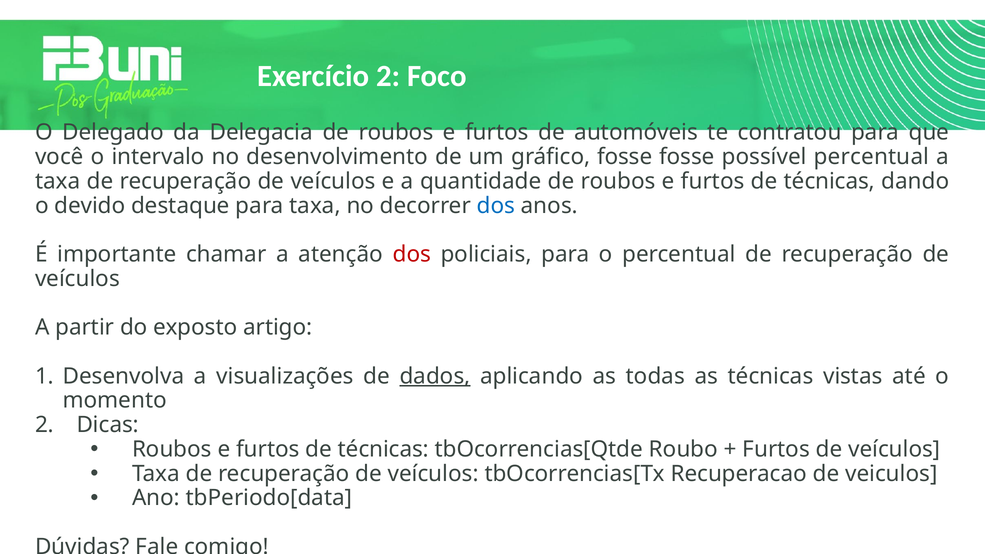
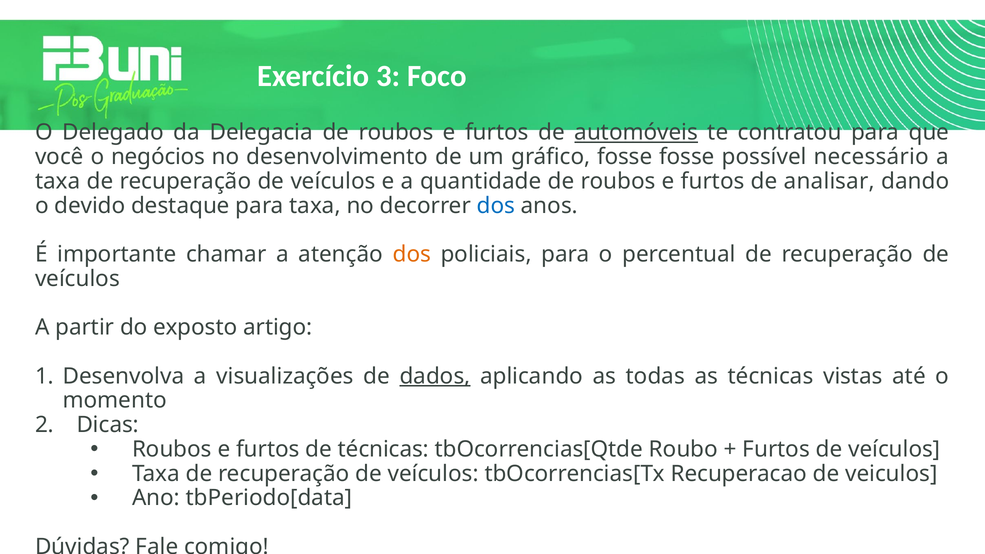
Exercício 2: 2 -> 3
automóveis underline: none -> present
intervalo: intervalo -> negócios
possível percentual: percentual -> necessário
técnicas at (829, 181): técnicas -> analisar
dos at (412, 254) colour: red -> orange
